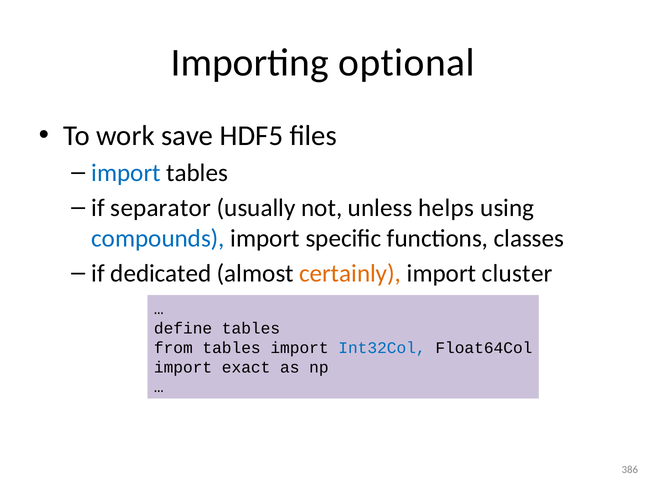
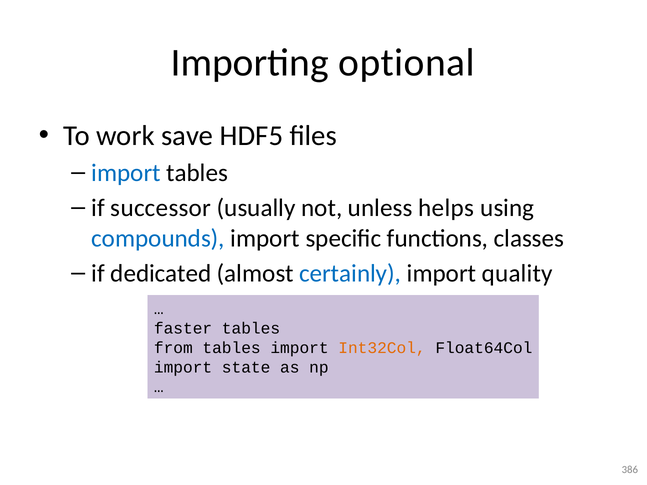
separator: separator -> successor
certainly colour: orange -> blue
cluster: cluster -> quality
define: define -> faster
Int32Col colour: blue -> orange
exact: exact -> state
